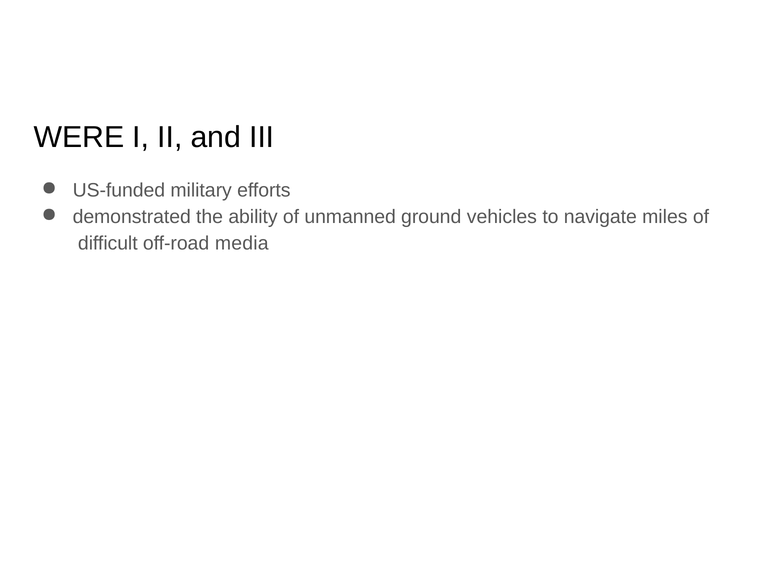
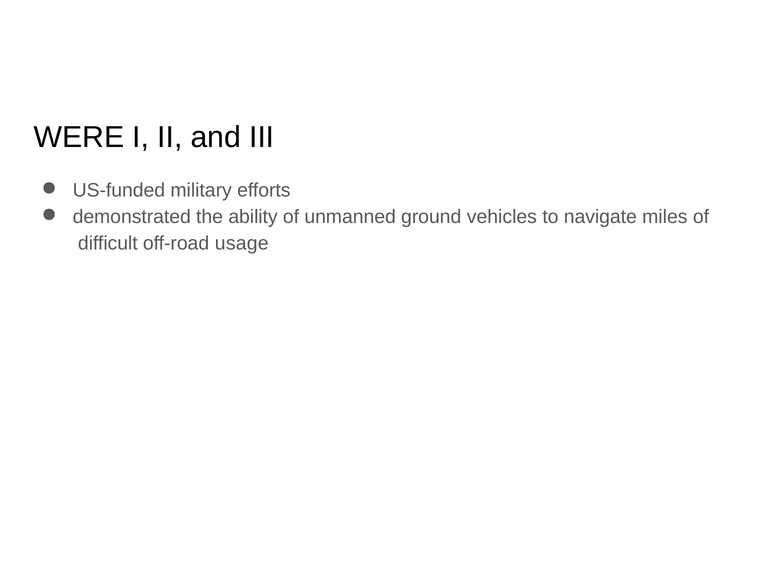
media: media -> usage
